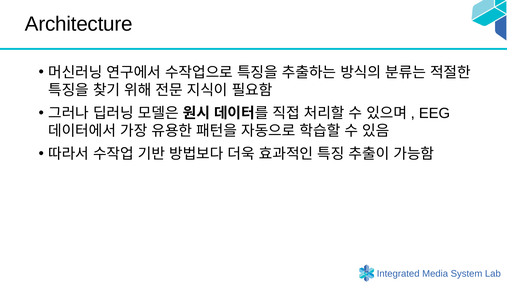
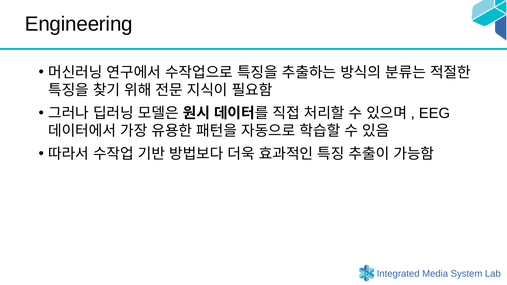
Architecture: Architecture -> Engineering
